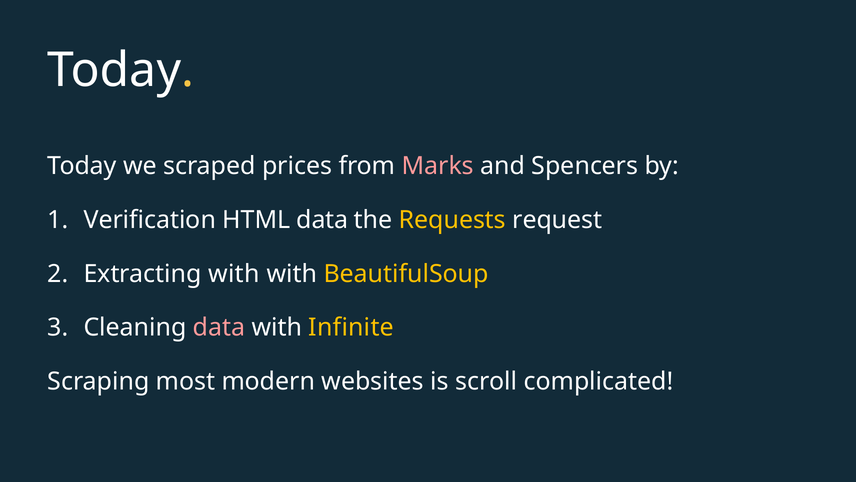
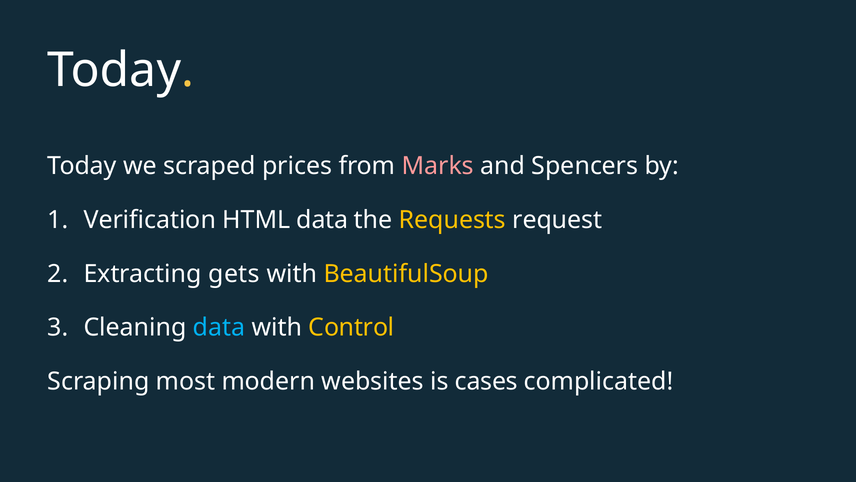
Extracting with: with -> gets
data at (219, 327) colour: pink -> light blue
Infinite: Infinite -> Control
scroll: scroll -> cases
